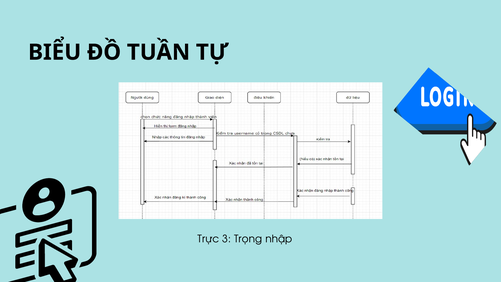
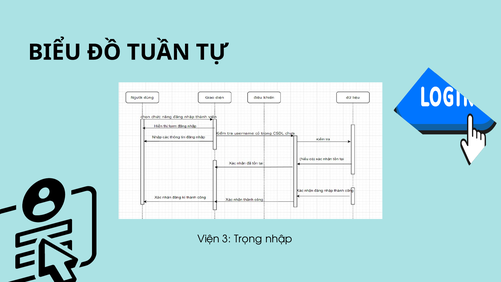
Trực: Trực -> Viện
